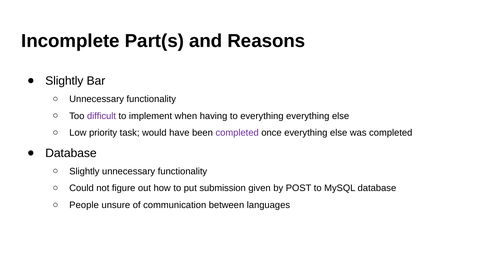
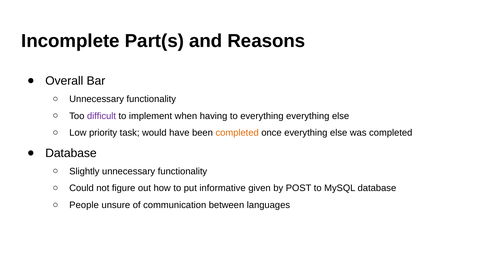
Slightly at (64, 81): Slightly -> Overall
completed at (237, 133) colour: purple -> orange
submission: submission -> informative
